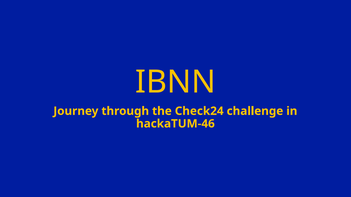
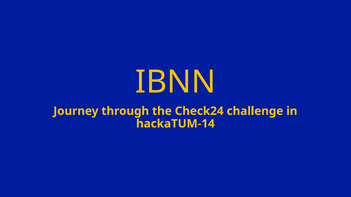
hackaTUM-46: hackaTUM-46 -> hackaTUM-14
